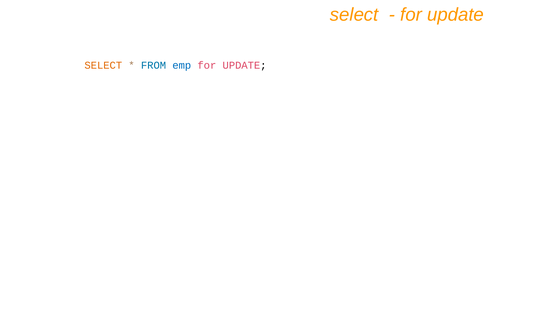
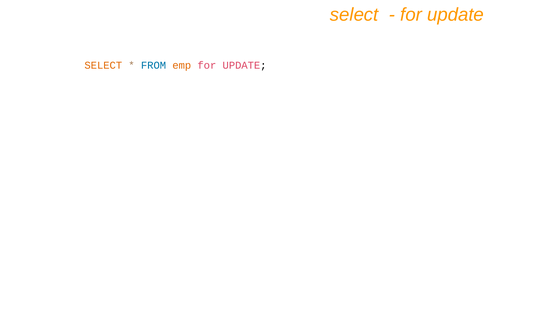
emp colour: blue -> orange
